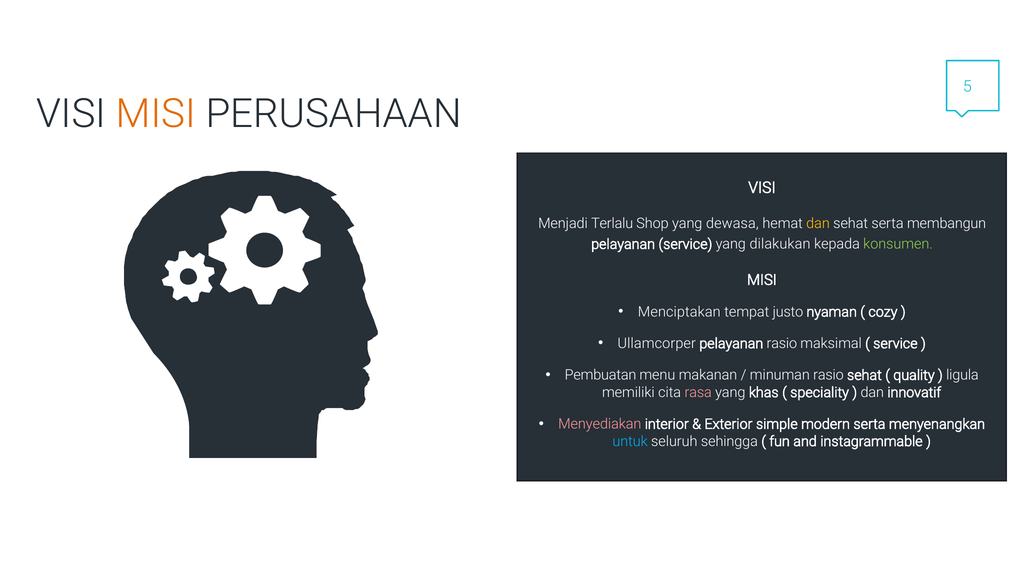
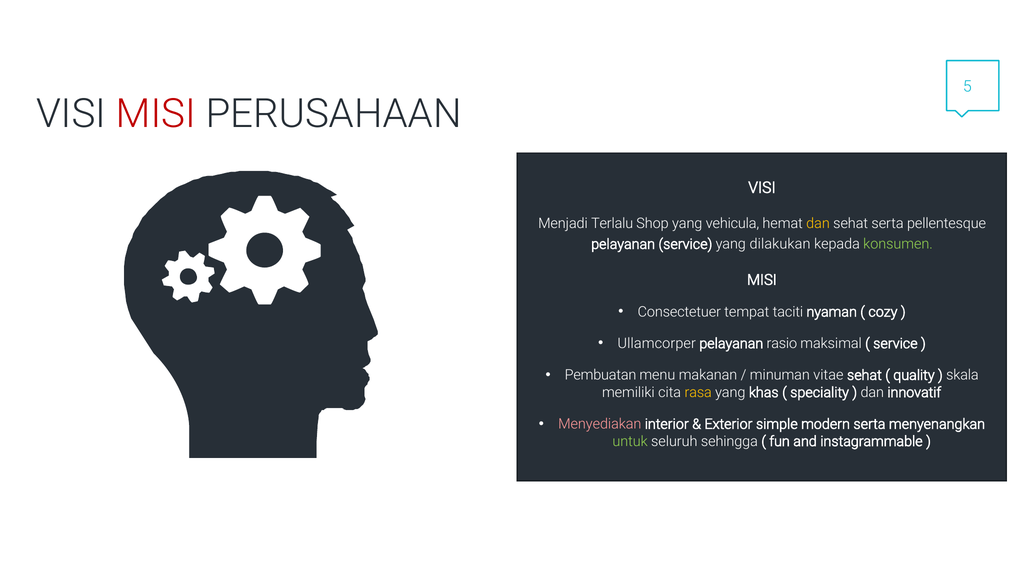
MISI at (156, 114) colour: orange -> red
dewasa: dewasa -> vehicula
membangun: membangun -> pellentesque
Menciptakan: Menciptakan -> Consectetuer
justo: justo -> taciti
minuman rasio: rasio -> vitae
ligula: ligula -> skala
rasa colour: pink -> yellow
untuk colour: light blue -> light green
